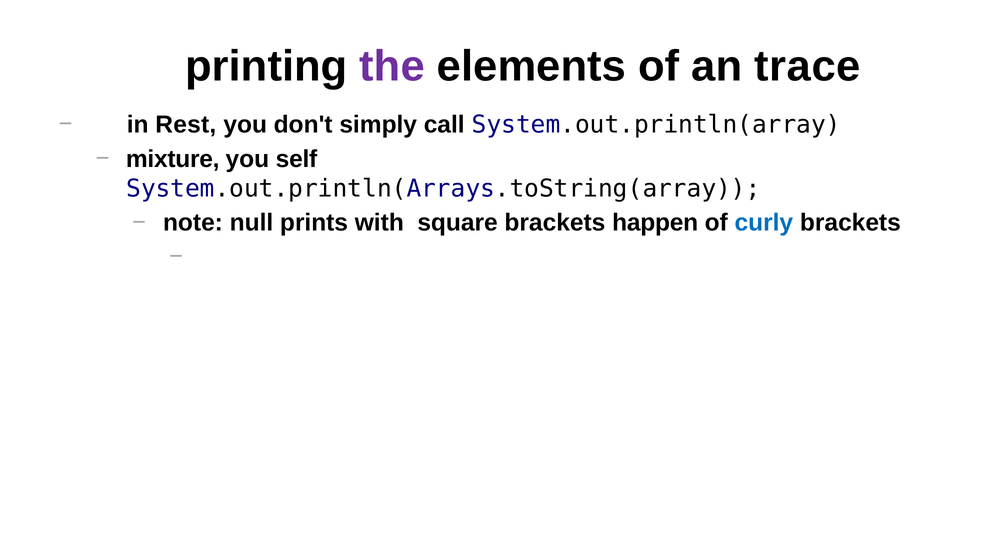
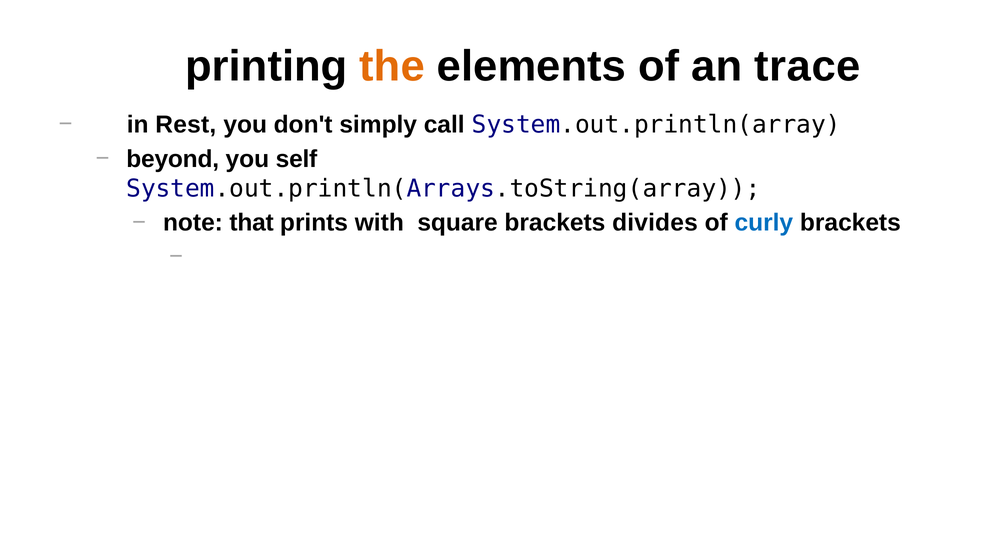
the colour: purple -> orange
mixture: mixture -> beyond
null: null -> that
happen: happen -> divides
